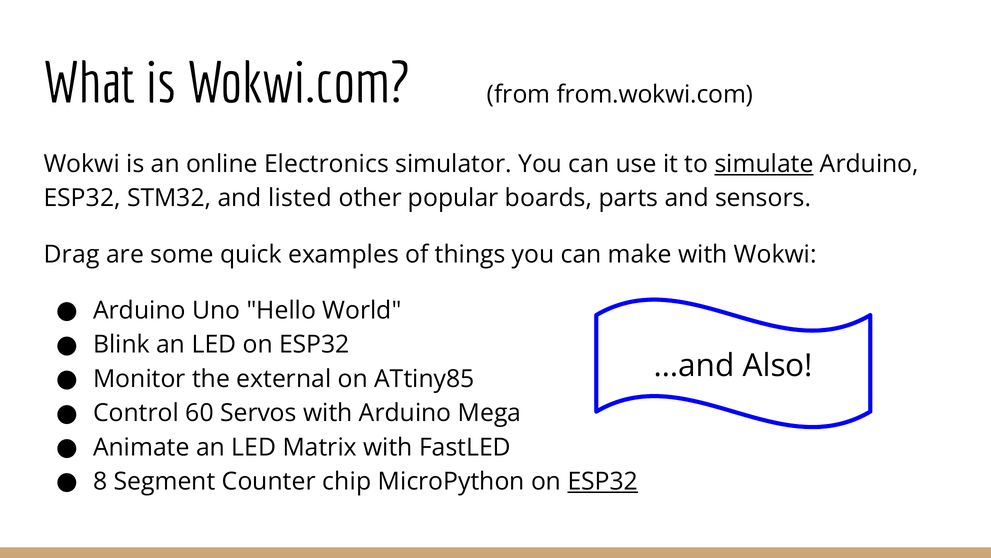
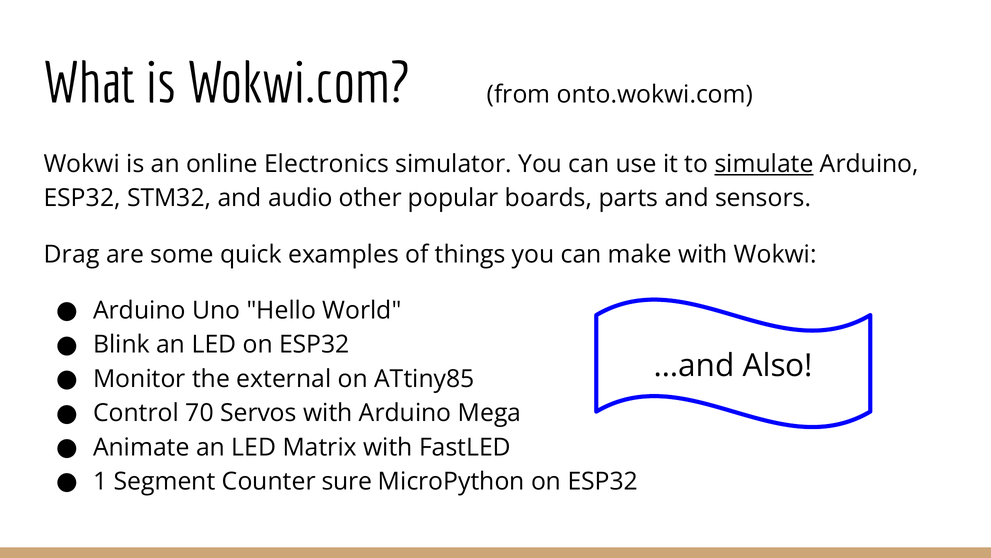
from.wokwi.com: from.wokwi.com -> onto.wokwi.com
listed: listed -> audio
60: 60 -> 70
8: 8 -> 1
chip: chip -> sure
ESP32 at (603, 481) underline: present -> none
